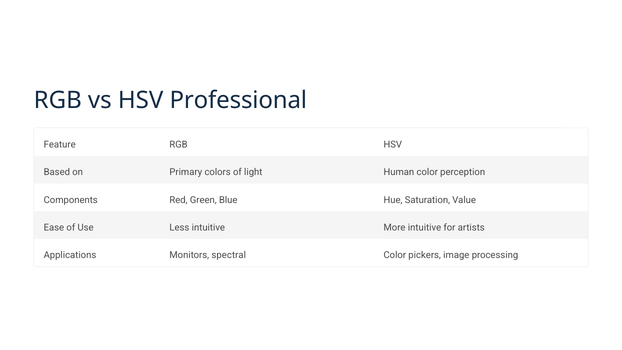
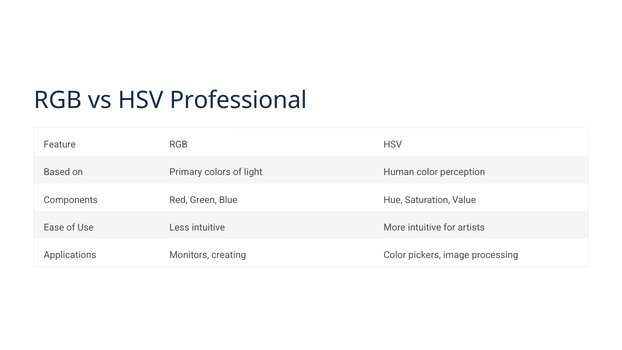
spectral: spectral -> creating
